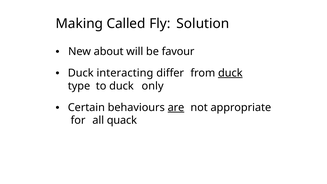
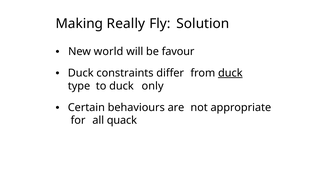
Called: Called -> Really
about: about -> world
interacting: interacting -> constraints
are underline: present -> none
